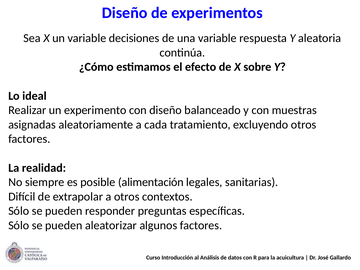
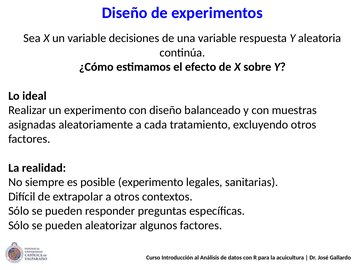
posible alimentación: alimentación -> experimento
